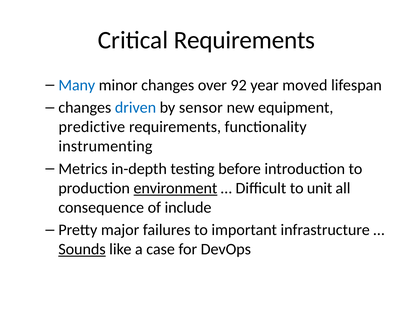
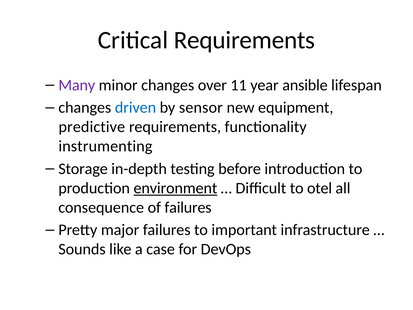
Many colour: blue -> purple
92: 92 -> 11
moved: moved -> ansible
Metrics: Metrics -> Storage
unit: unit -> otel
of include: include -> failures
Sounds underline: present -> none
